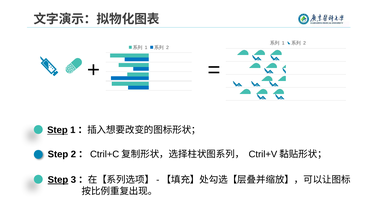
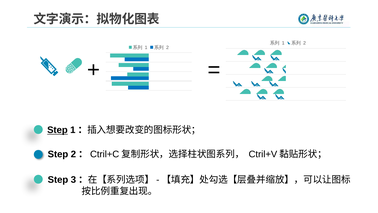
Step at (58, 180) underline: present -> none
